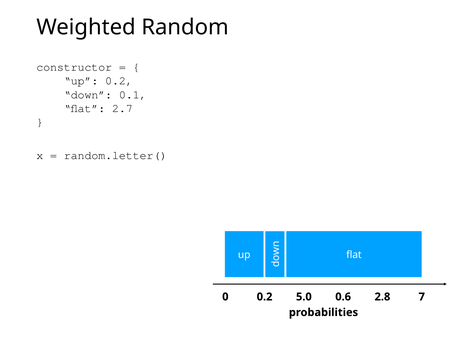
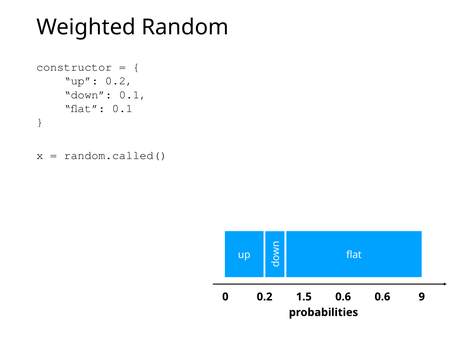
flat 2.7: 2.7 -> 0.1
random.letter(: random.letter( -> random.called(
5.0: 5.0 -> 1.5
0.6 2.8: 2.8 -> 0.6
7: 7 -> 9
